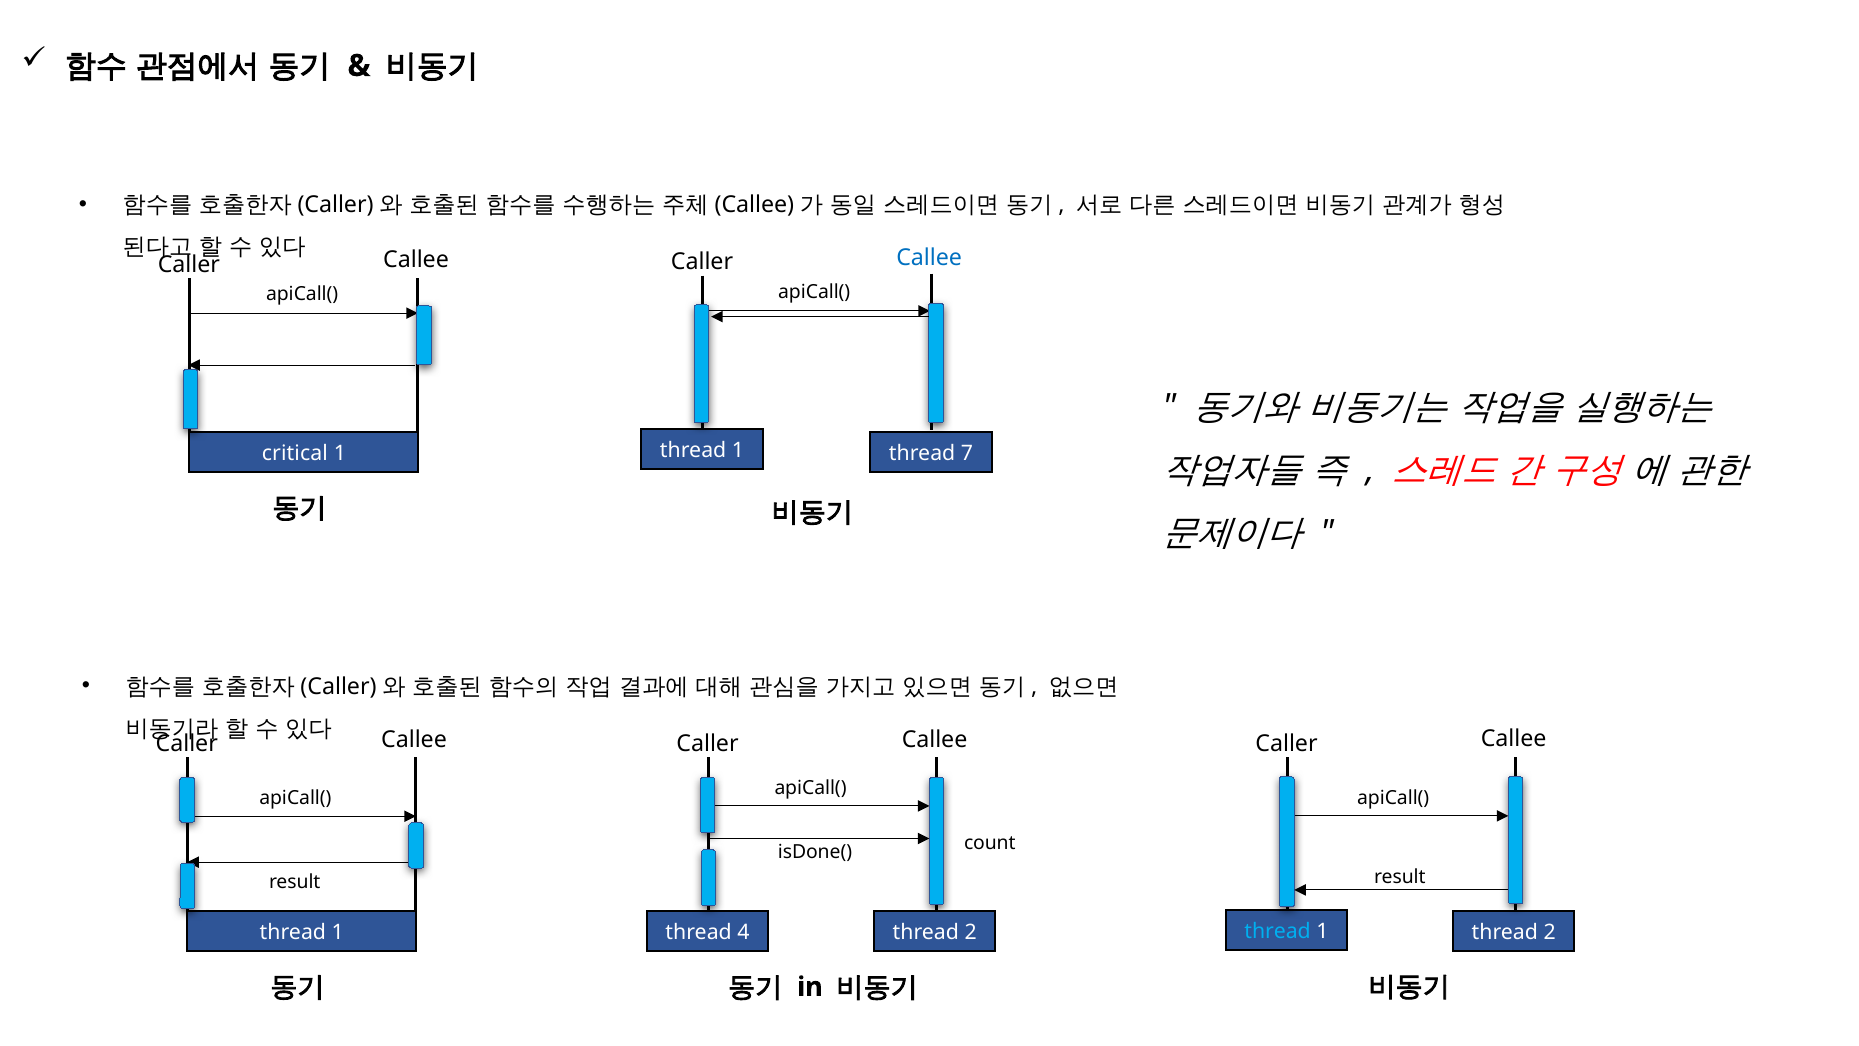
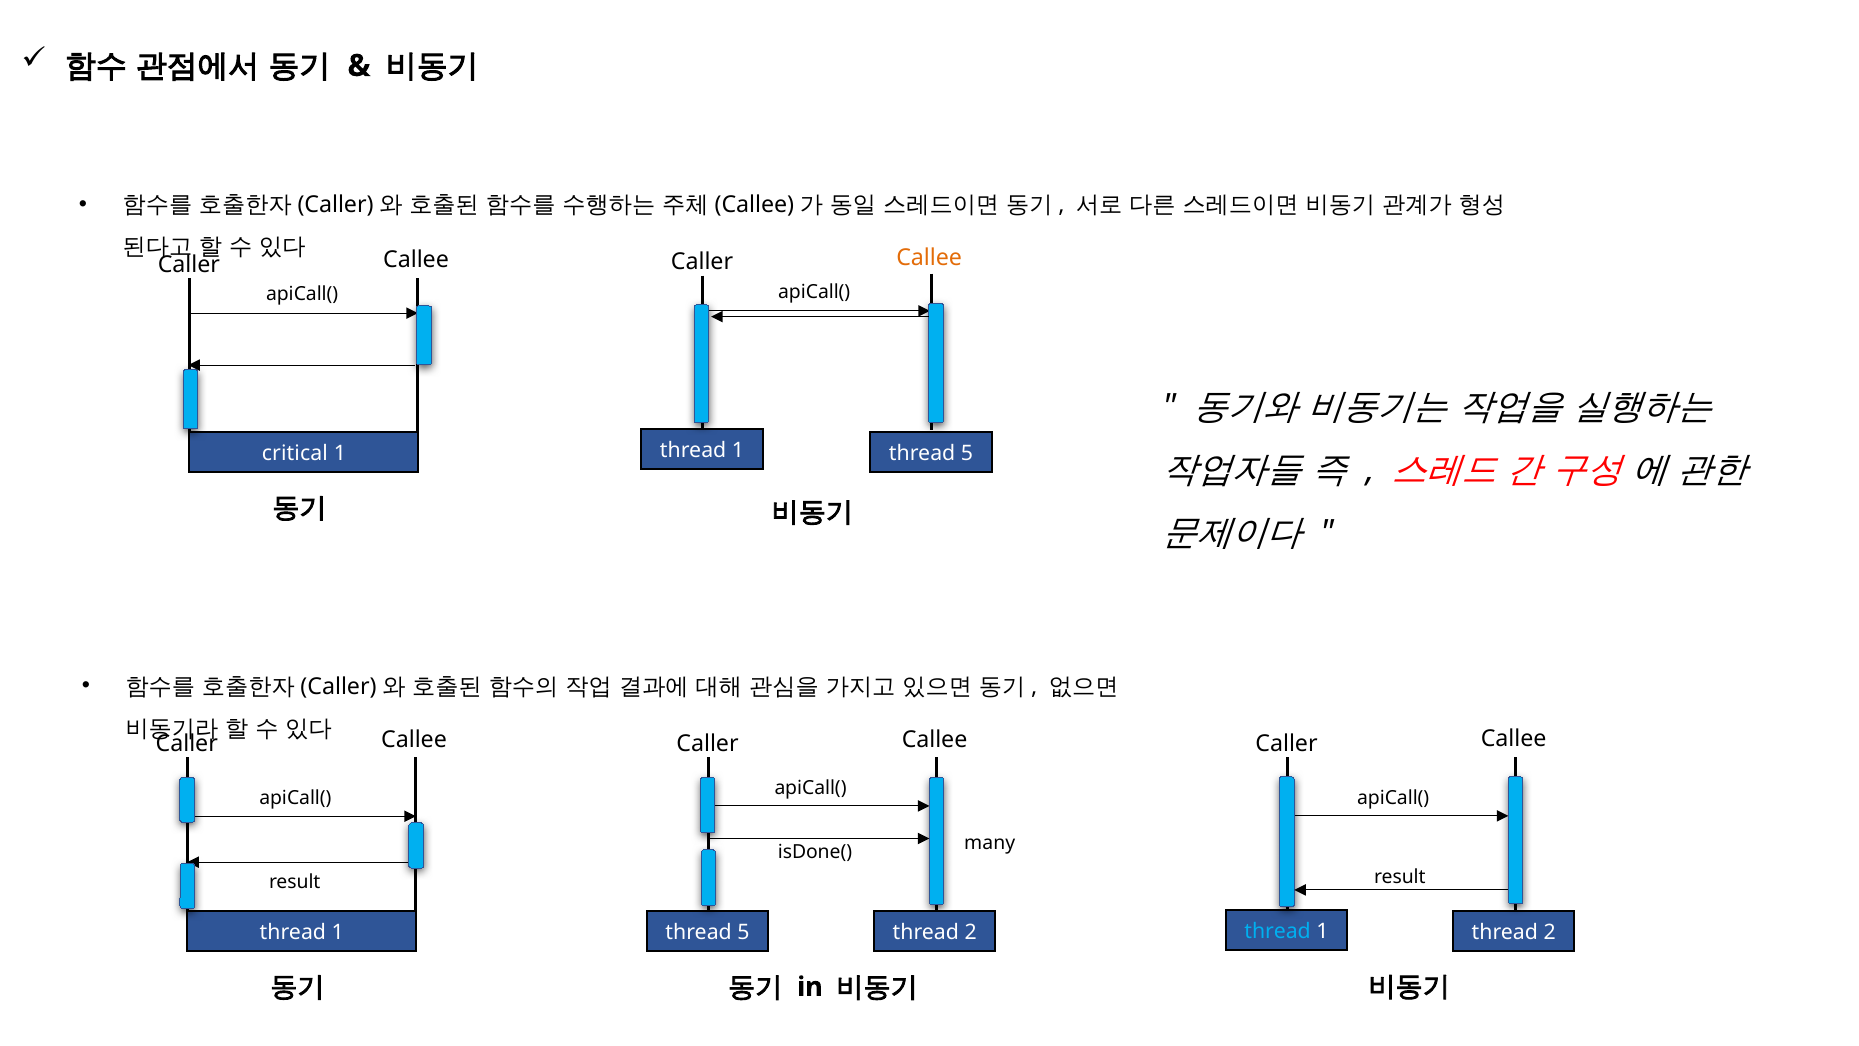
Callee at (929, 257) colour: blue -> orange
1 thread 7: 7 -> 5
count: count -> many
4 at (743, 932): 4 -> 5
